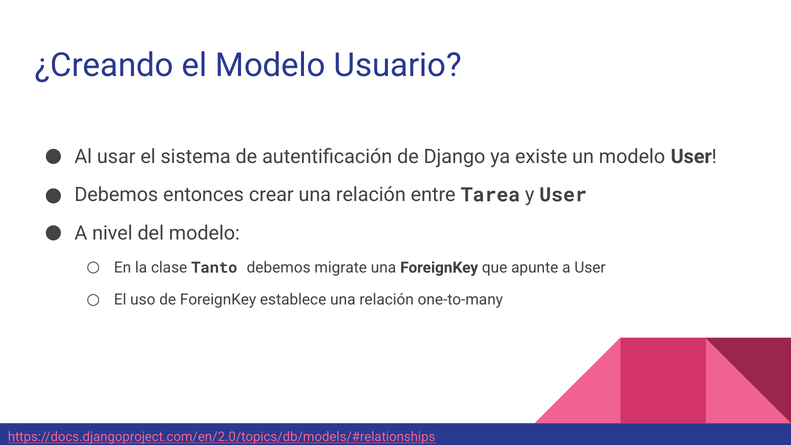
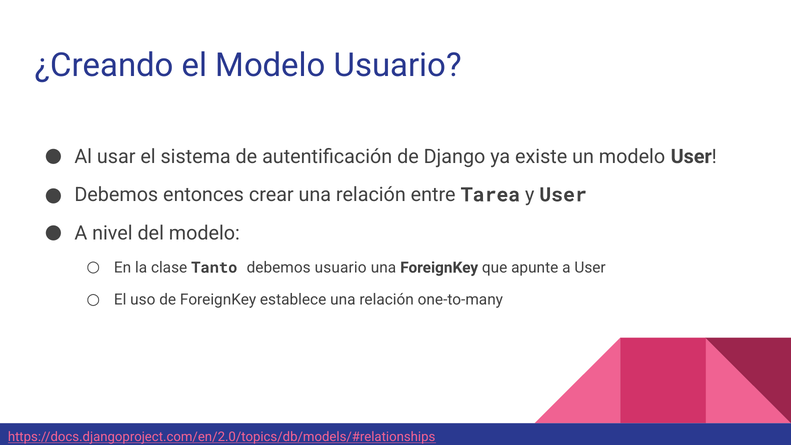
debemos migrate: migrate -> usuario
